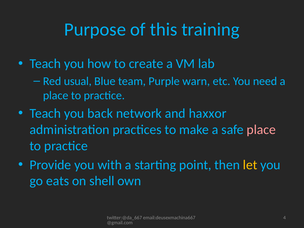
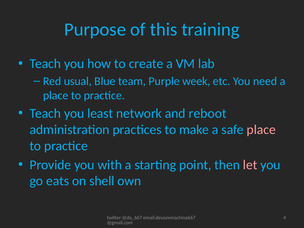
warn: warn -> week
back: back -> least
haxxor: haxxor -> reboot
let colour: yellow -> pink
